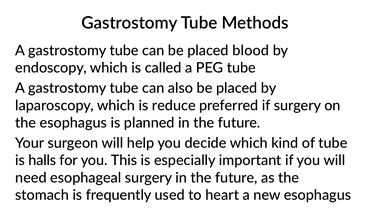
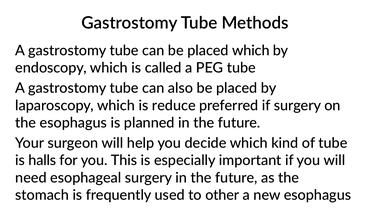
placed blood: blood -> which
heart: heart -> other
